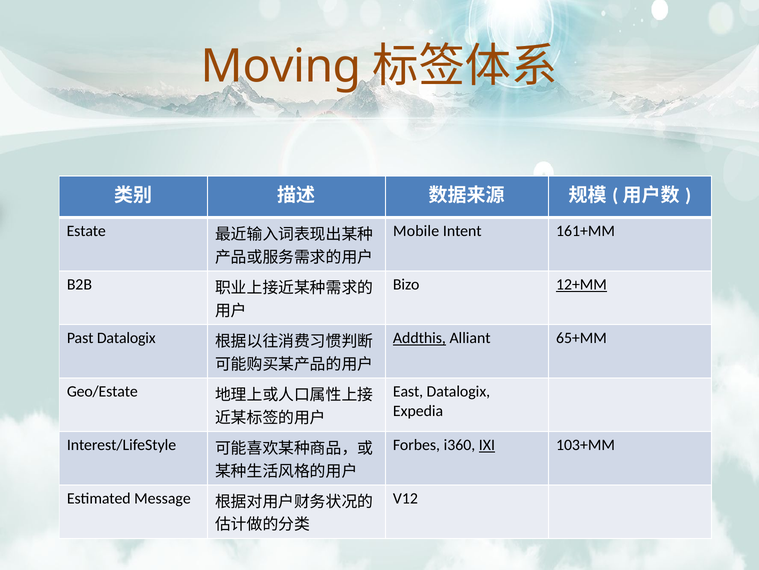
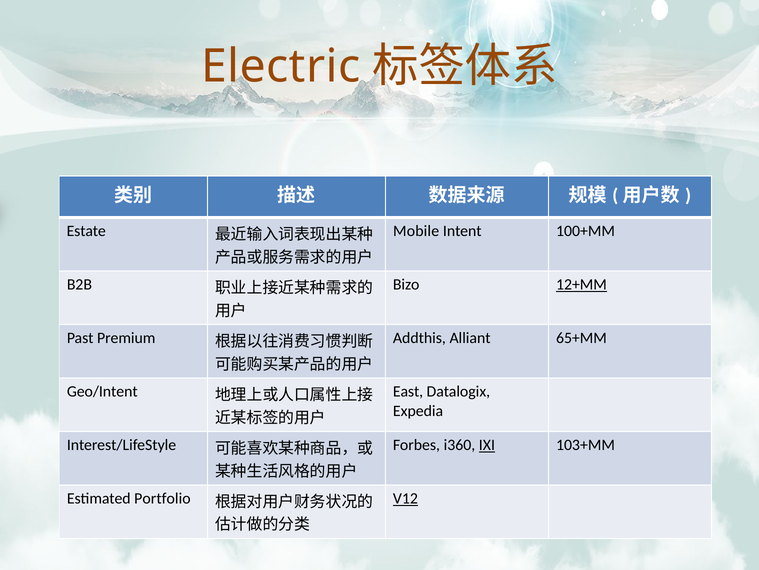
Moving: Moving -> Electric
161+MM: 161+MM -> 100+MM
Past Datalogix: Datalogix -> Premium
Addthis underline: present -> none
Geo/Estate: Geo/Estate -> Geo/Intent
Message: Message -> Portfolio
V12 underline: none -> present
